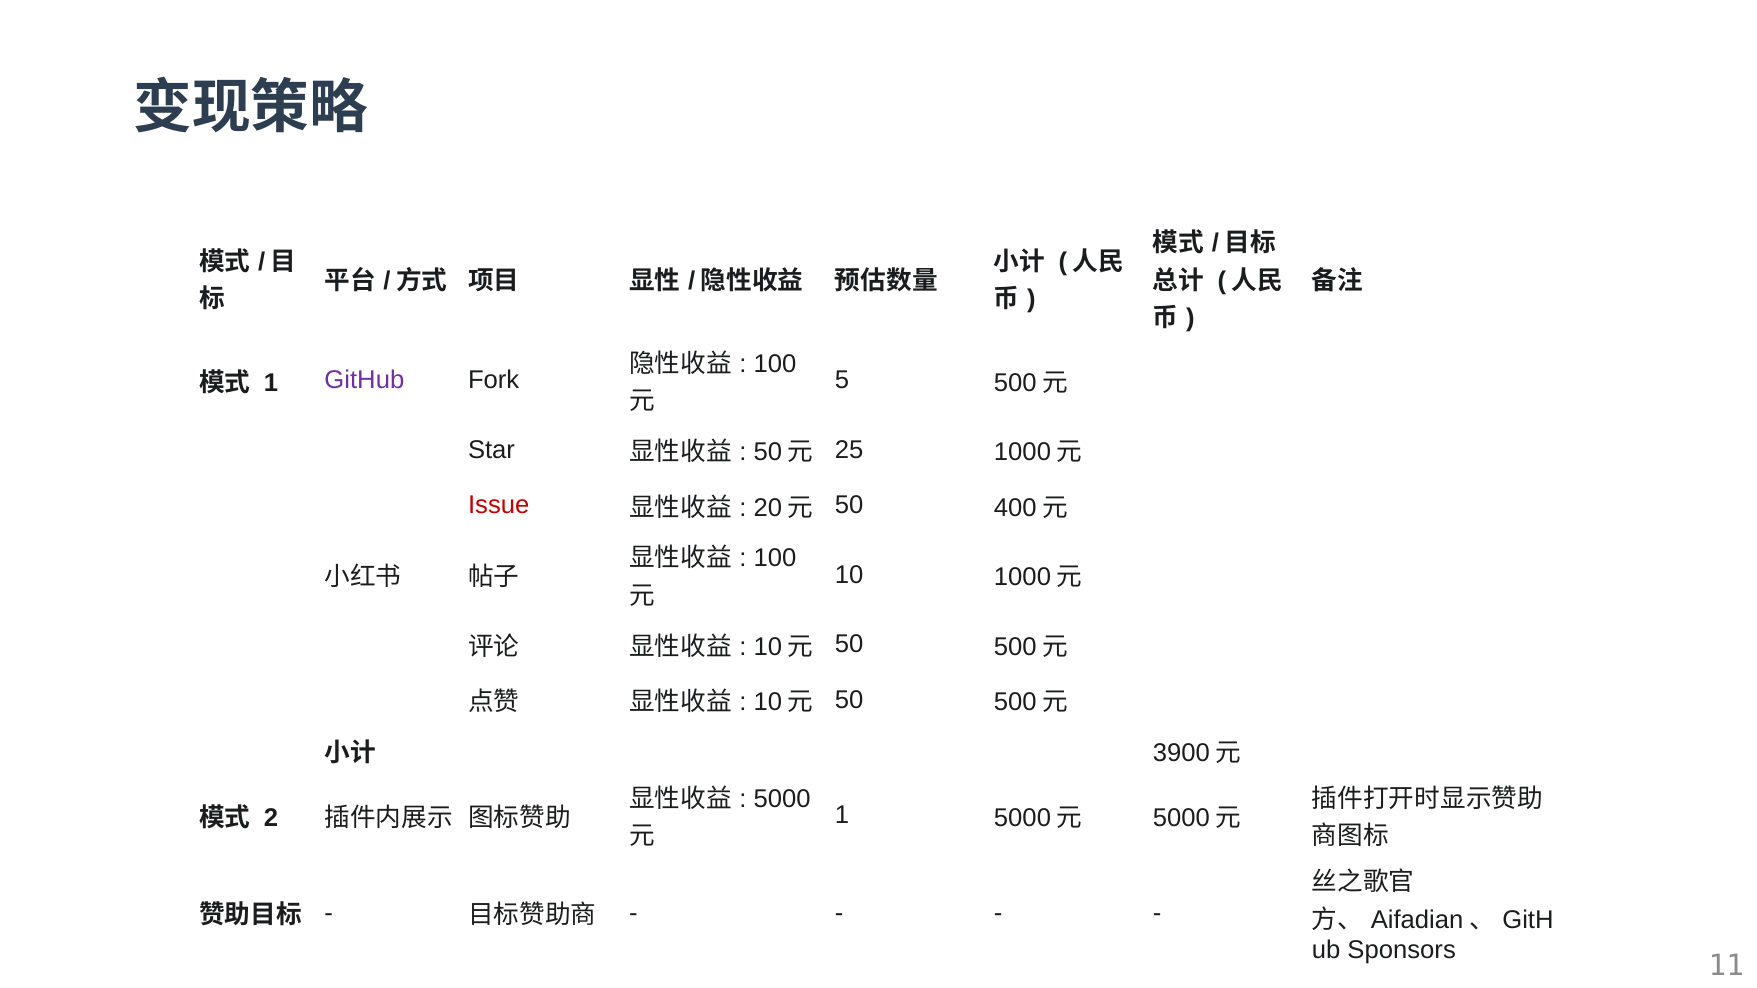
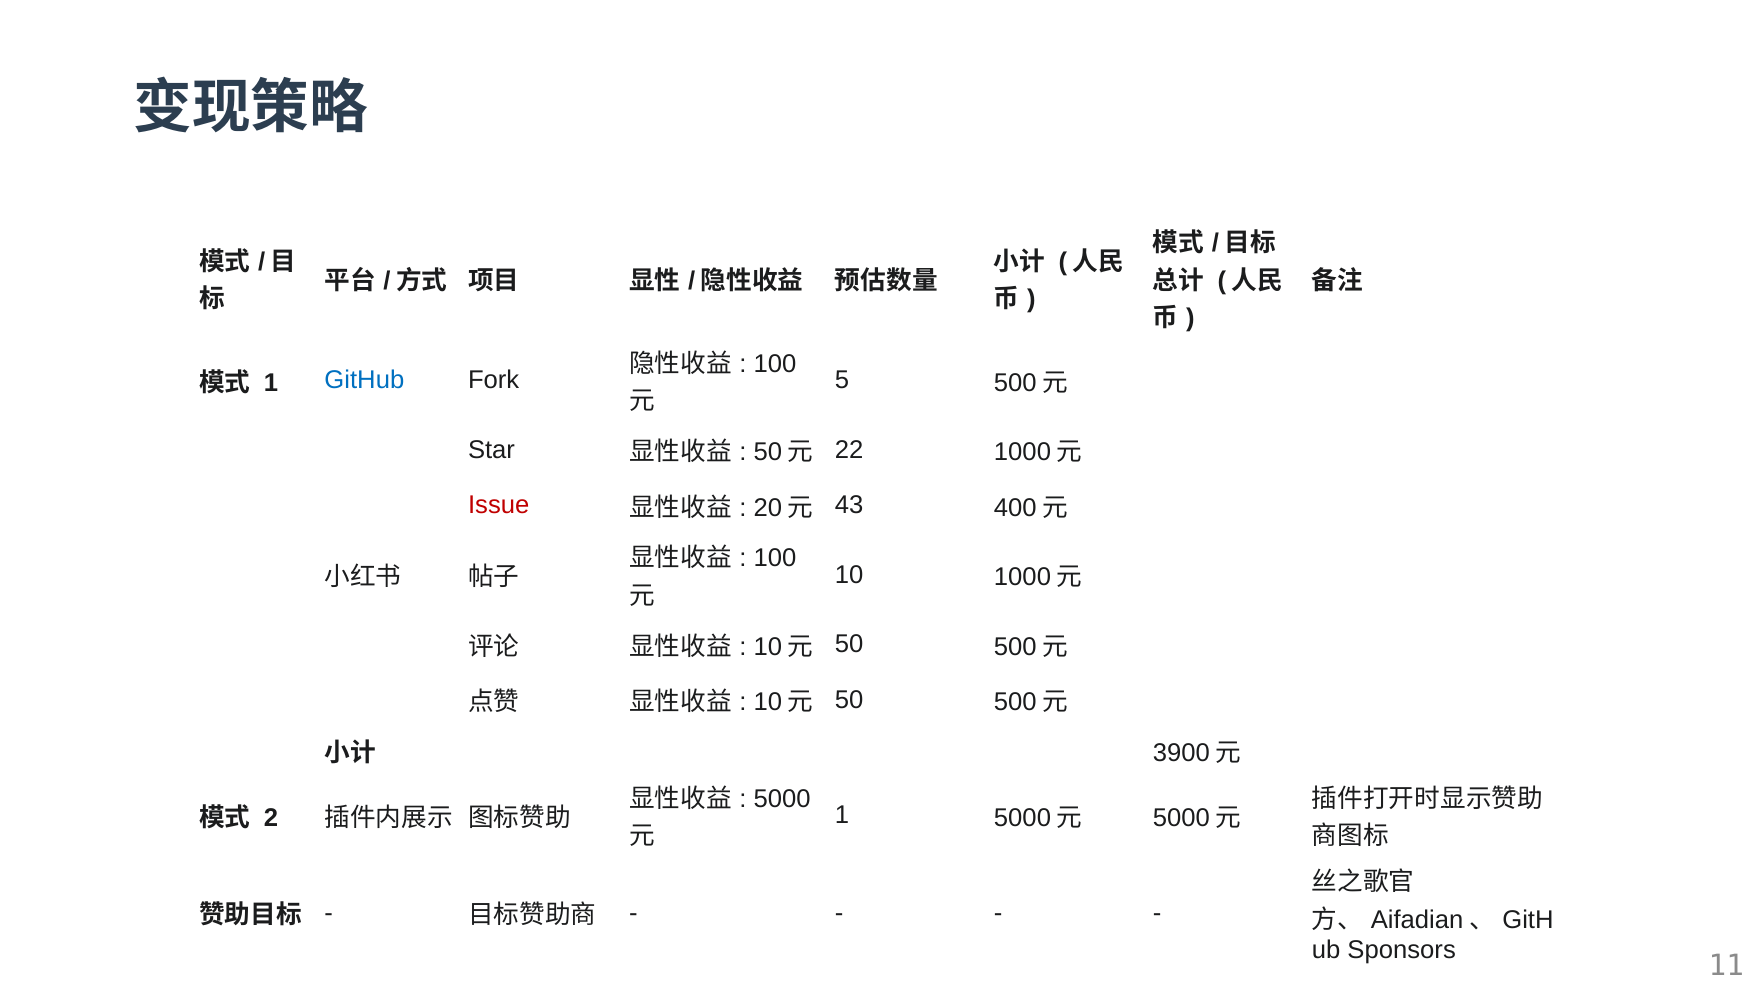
GitHub colour: purple -> blue
25: 25 -> 22
50 at (849, 506): 50 -> 43
